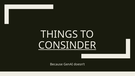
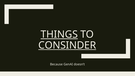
THINGS underline: none -> present
